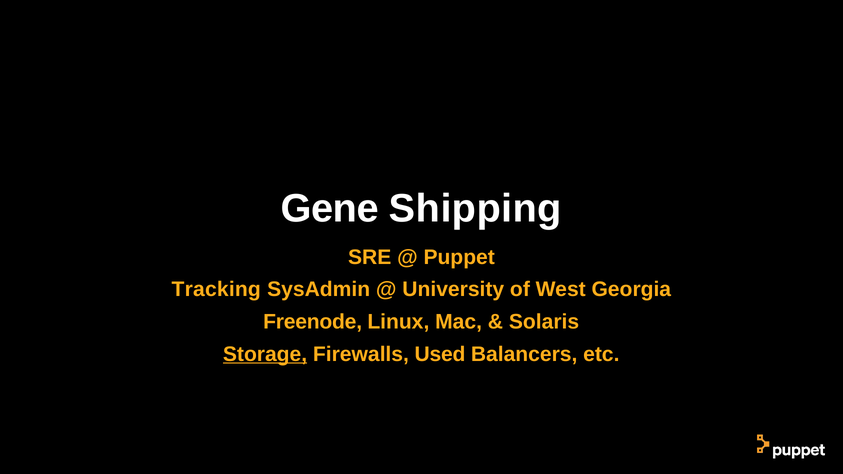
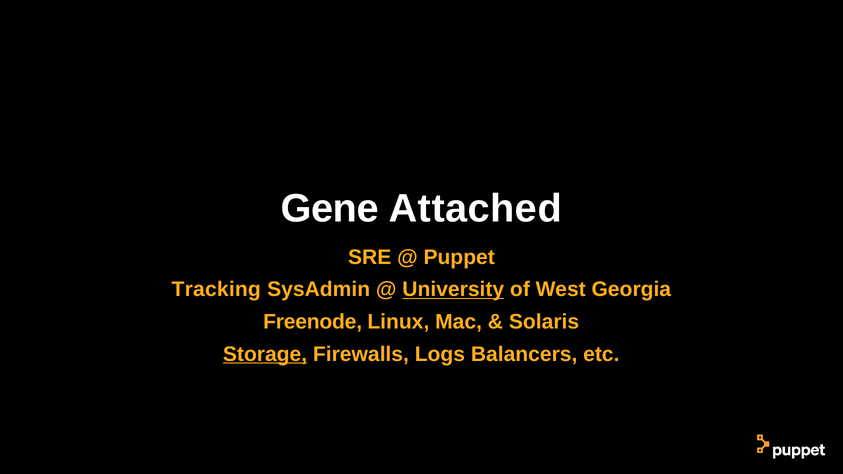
Shipping: Shipping -> Attached
University underline: none -> present
Used: Used -> Logs
